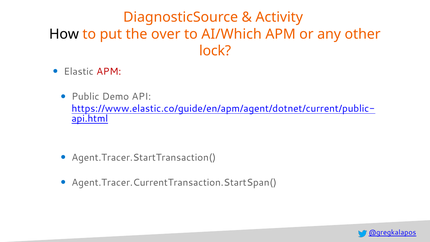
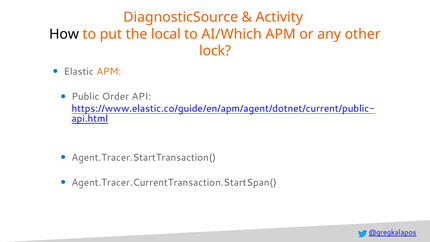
over: over -> local
APM at (109, 72) colour: red -> orange
Demo: Demo -> Order
